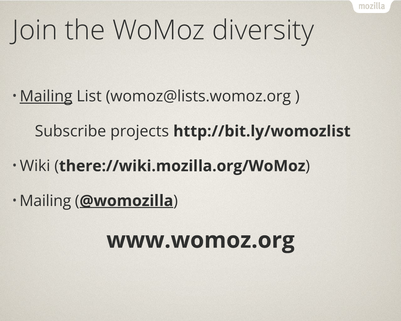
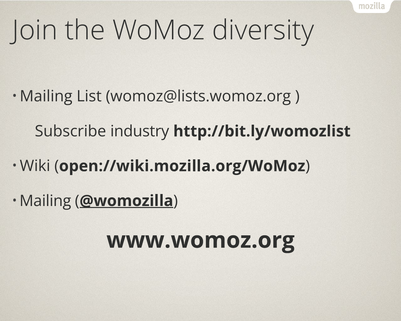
Mailing at (46, 96) underline: present -> none
projects: projects -> industry
there://wiki.mozilla.org/WoMoz: there://wiki.mozilla.org/WoMoz -> open://wiki.mozilla.org/WoMoz
